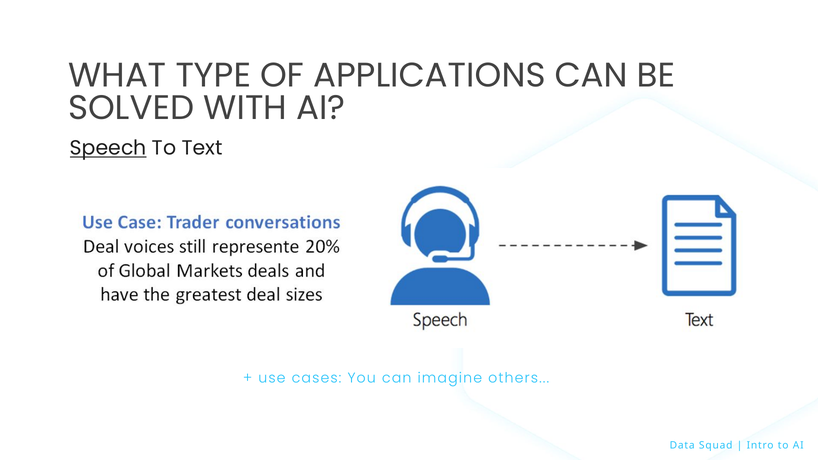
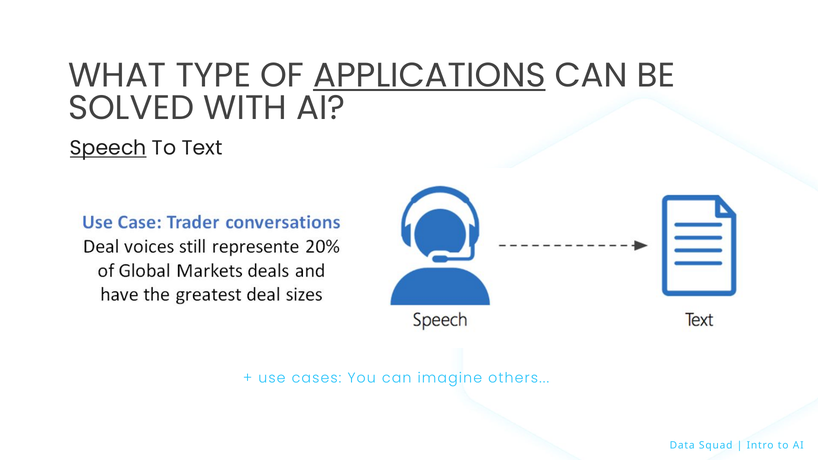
APPLICATIONS underline: none -> present
